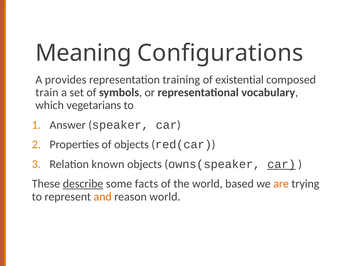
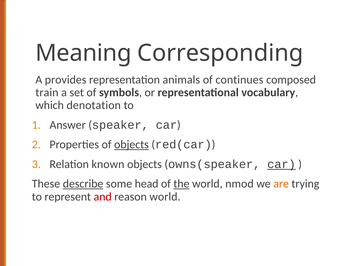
Configurations: Configurations -> Corresponding
training: training -> animals
existential: existential -> continues
vegetarians: vegetarians -> denotation
objects at (131, 144) underline: none -> present
facts: facts -> head
the underline: none -> present
based: based -> nmod
and colour: orange -> red
